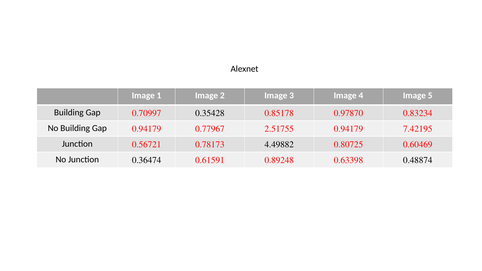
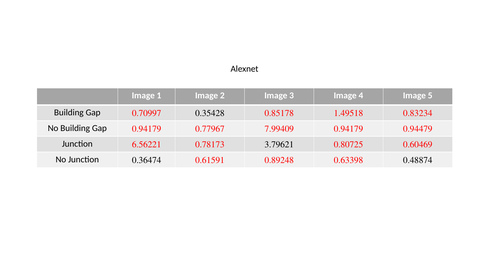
0.97870: 0.97870 -> 1.49518
2.51755: 2.51755 -> 7.99409
7.42195: 7.42195 -> 0.94479
0.56721: 0.56721 -> 6.56221
4.49882: 4.49882 -> 3.79621
